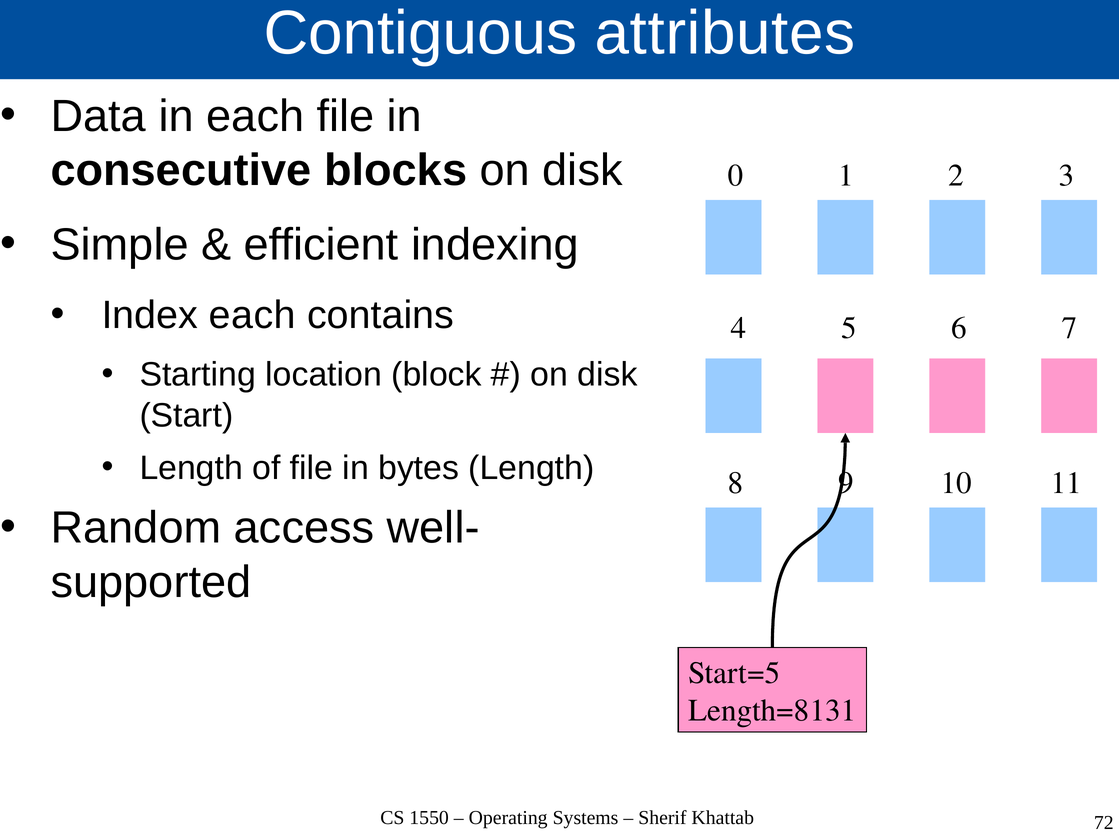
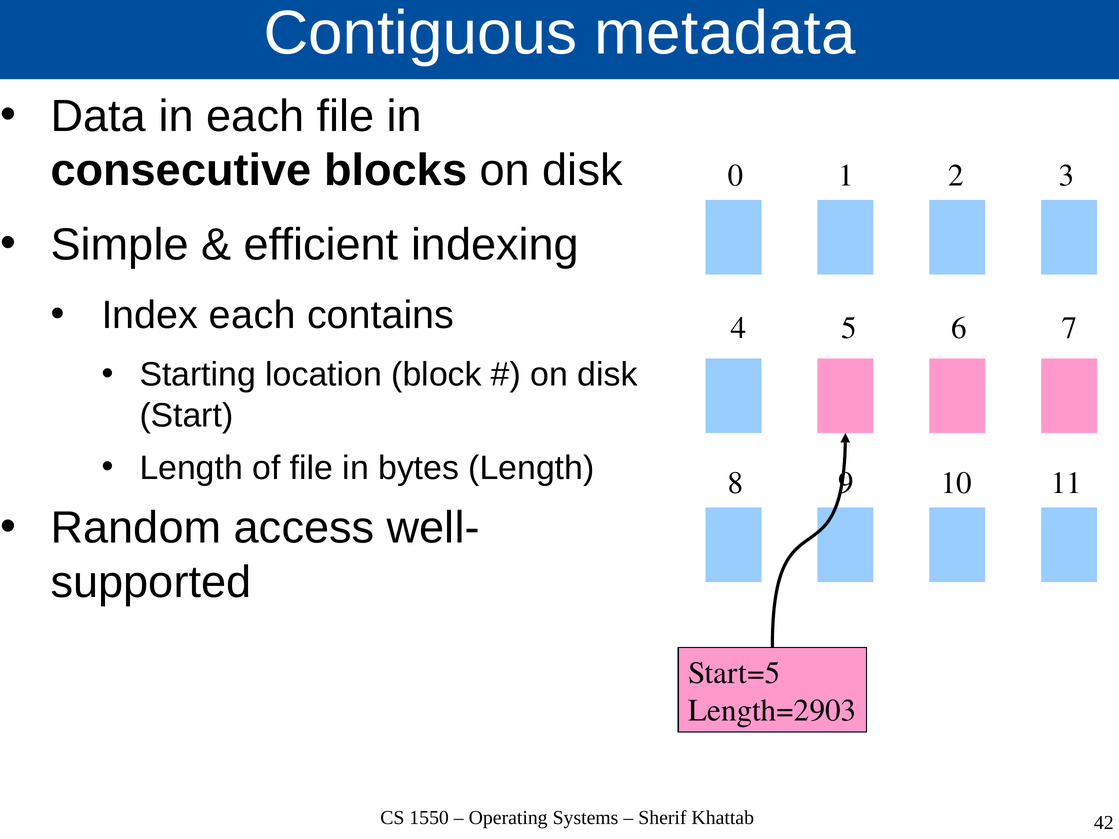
attributes: attributes -> metadata
Length=8131: Length=8131 -> Length=2903
72: 72 -> 42
